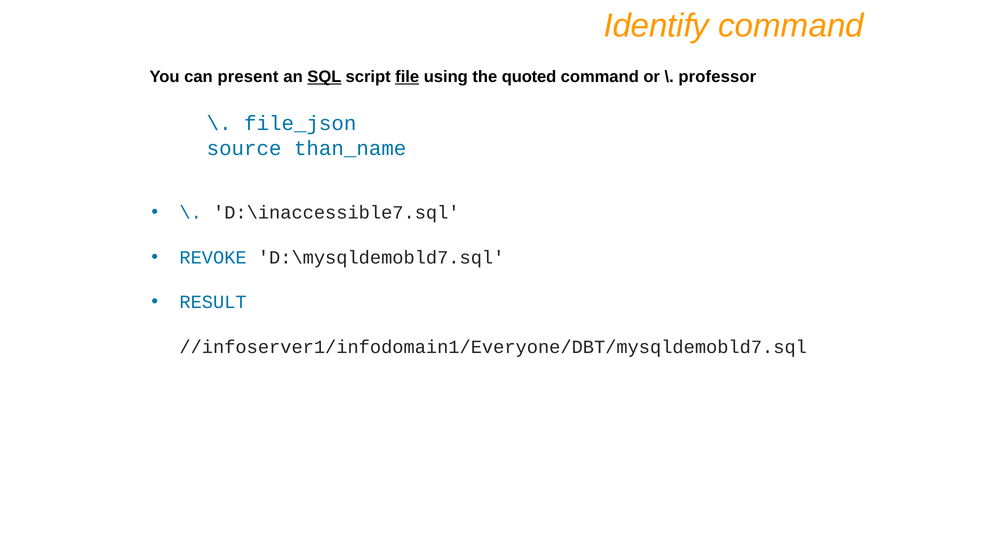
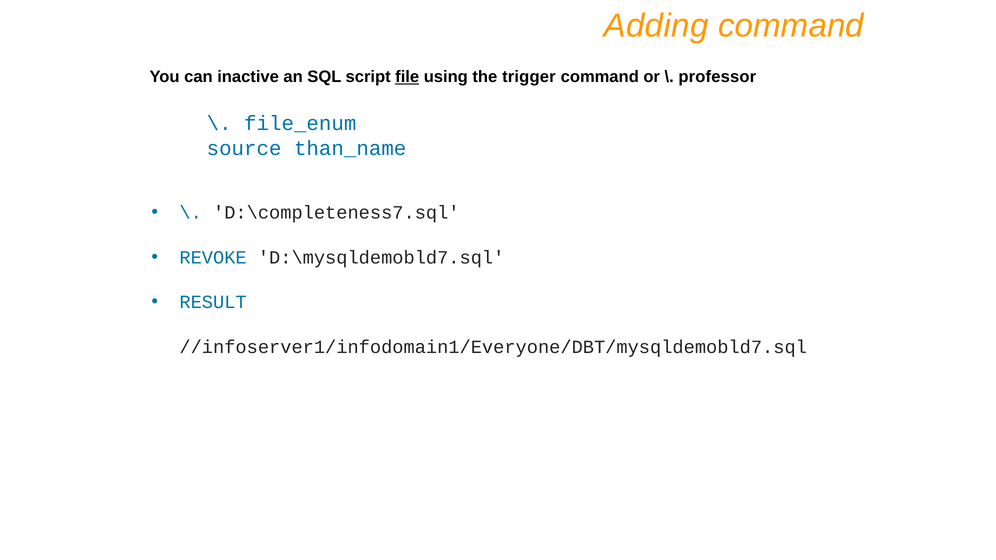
Identify: Identify -> Adding
present: present -> inactive
SQL underline: present -> none
quoted: quoted -> trigger
file_json: file_json -> file_enum
D:\inaccessible7.sql: D:\inaccessible7.sql -> D:\completeness7.sql
